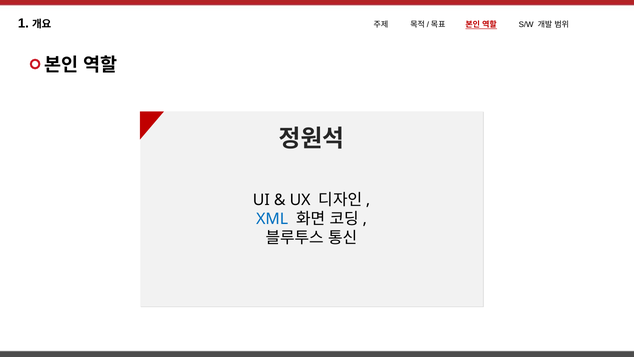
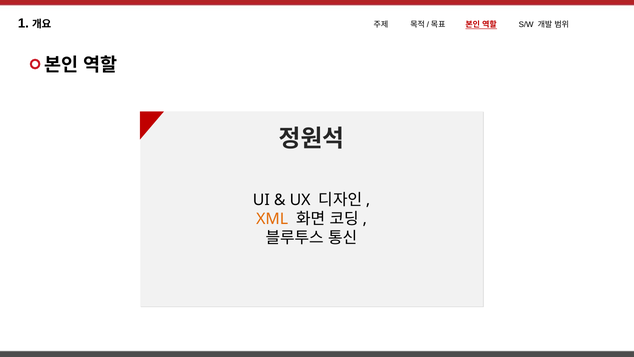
XML colour: blue -> orange
